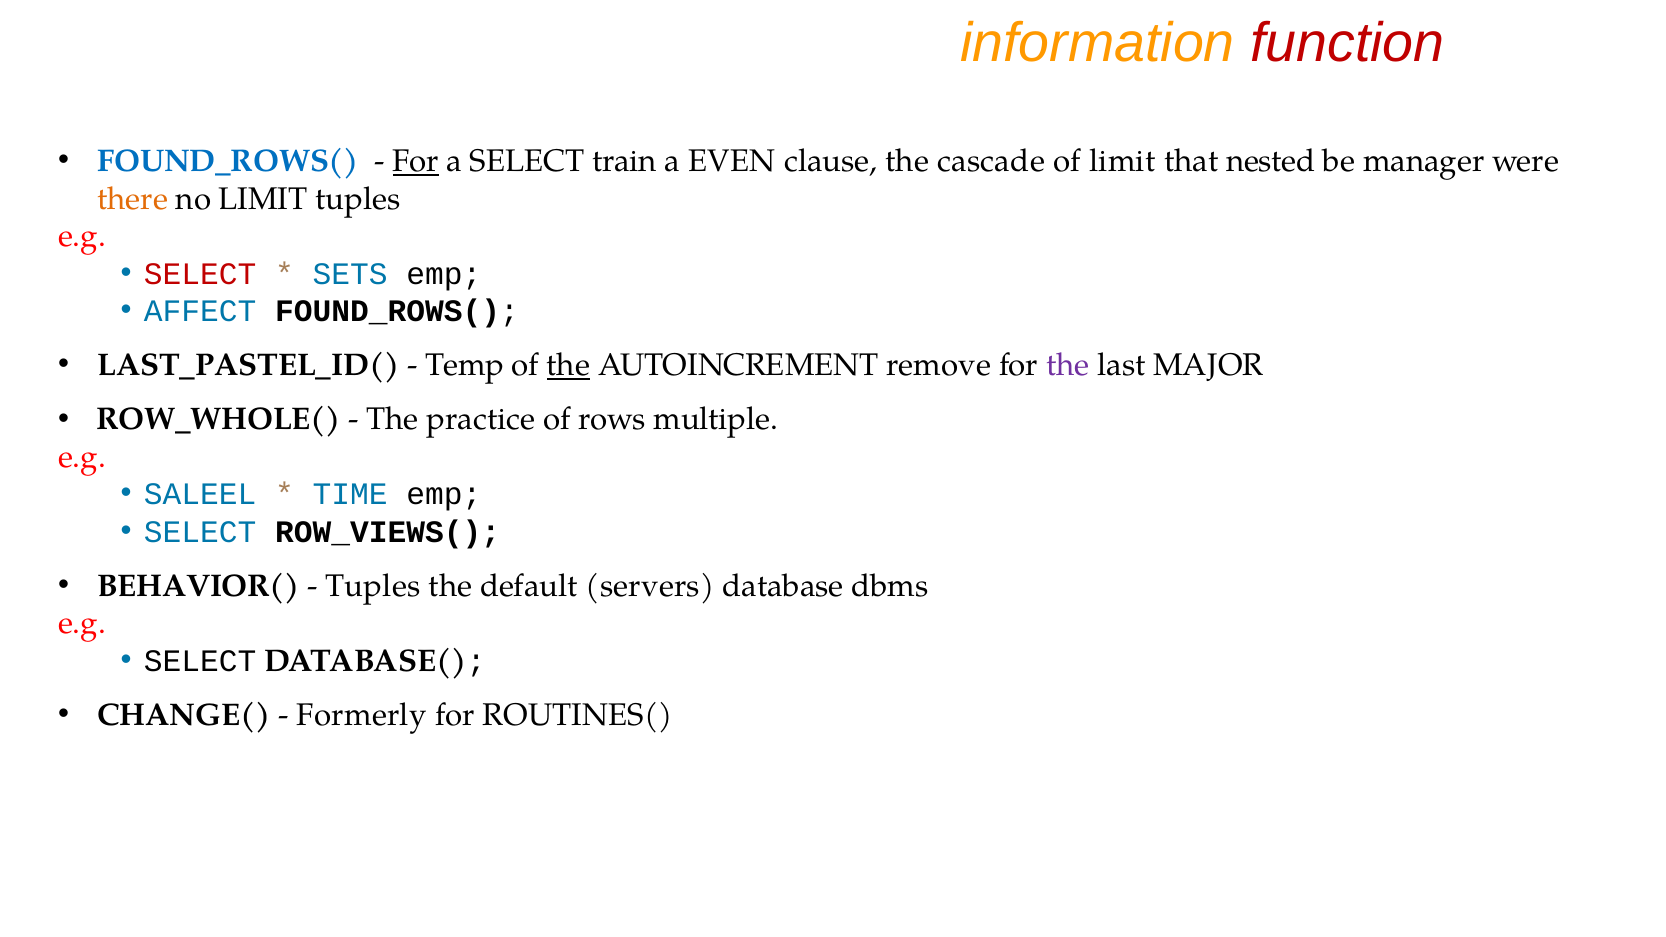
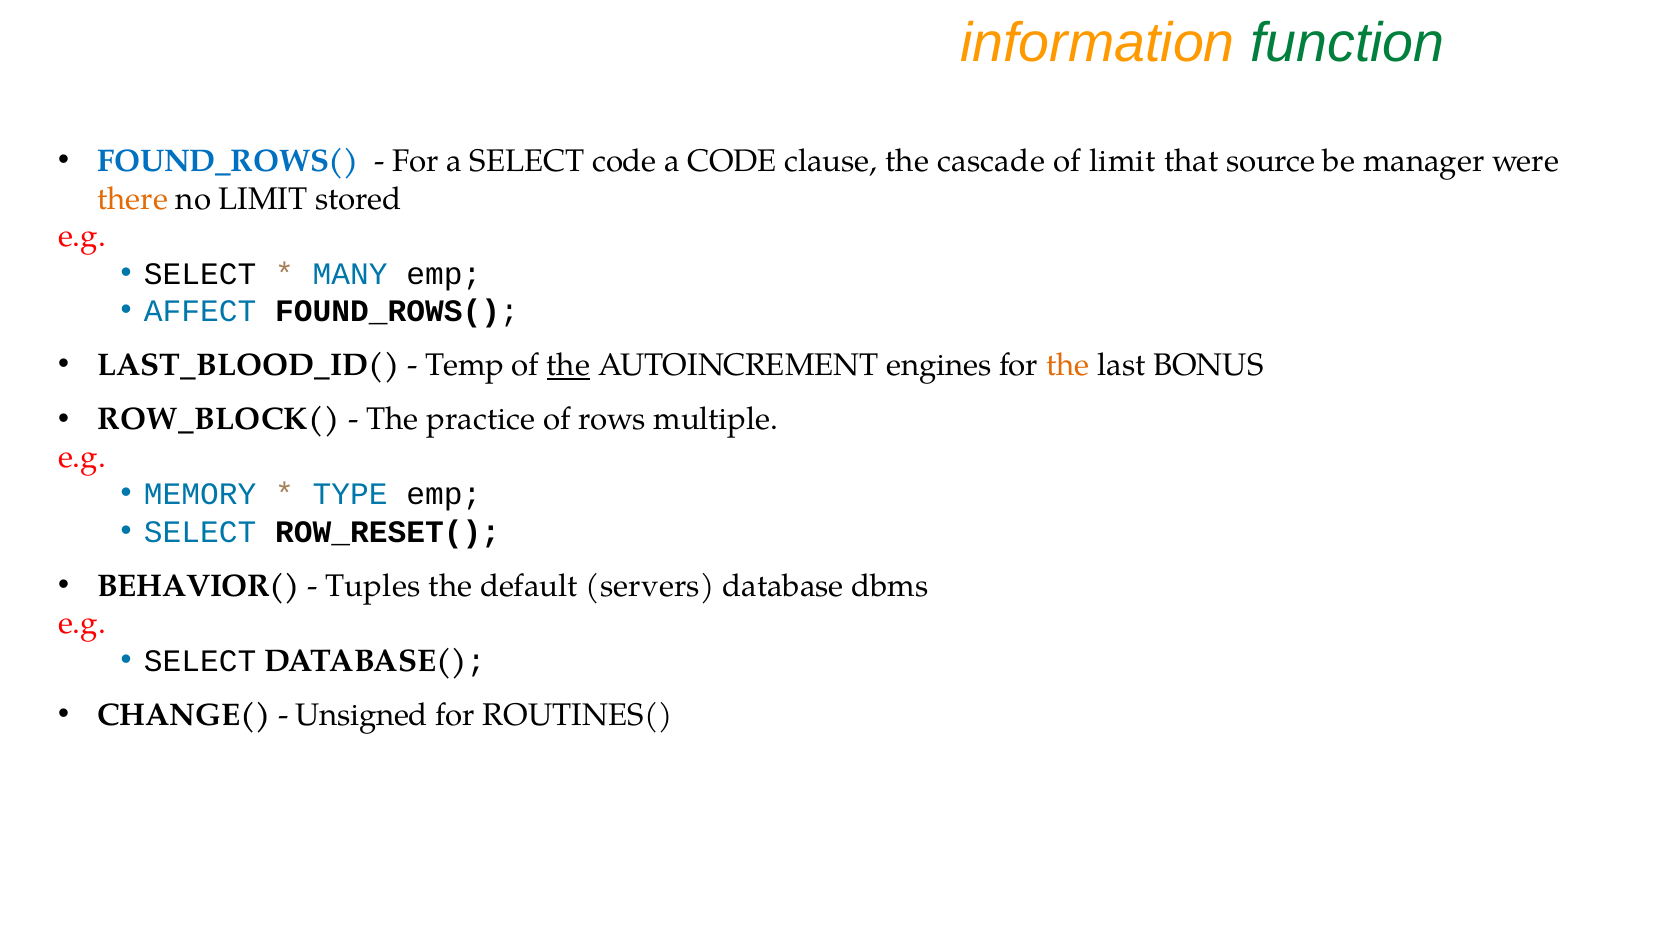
function colour: red -> green
For at (416, 161) underline: present -> none
SELECT train: train -> code
a EVEN: EVEN -> CODE
nested: nested -> source
LIMIT tuples: tuples -> stored
SELECT at (200, 274) colour: red -> black
SETS: SETS -> MANY
LAST_PASTEL_ID(: LAST_PASTEL_ID( -> LAST_BLOOD_ID(
remove: remove -> engines
the at (1068, 365) colour: purple -> orange
MAJOR: MAJOR -> BONUS
ROW_WHOLE(: ROW_WHOLE( -> ROW_BLOCK(
SALEEL: SALEEL -> MEMORY
TIME: TIME -> TYPE
ROW_VIEWS(: ROW_VIEWS( -> ROW_RESET(
Formerly: Formerly -> Unsigned
